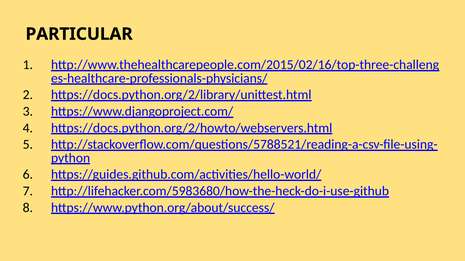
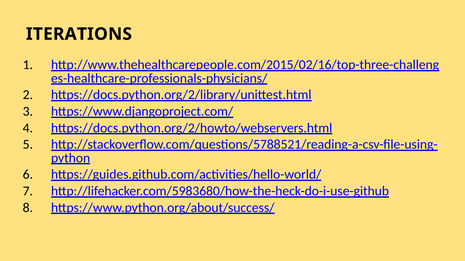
PARTICULAR: PARTICULAR -> ITERATIONS
